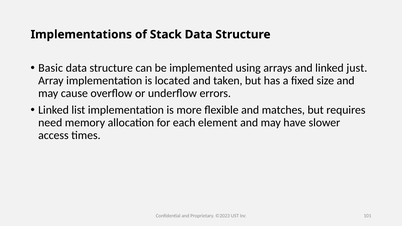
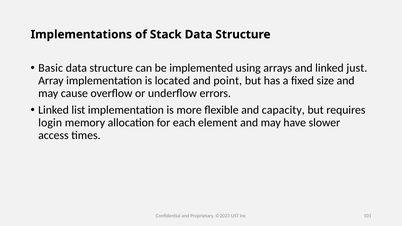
taken: taken -> point
matches: matches -> capacity
need: need -> login
